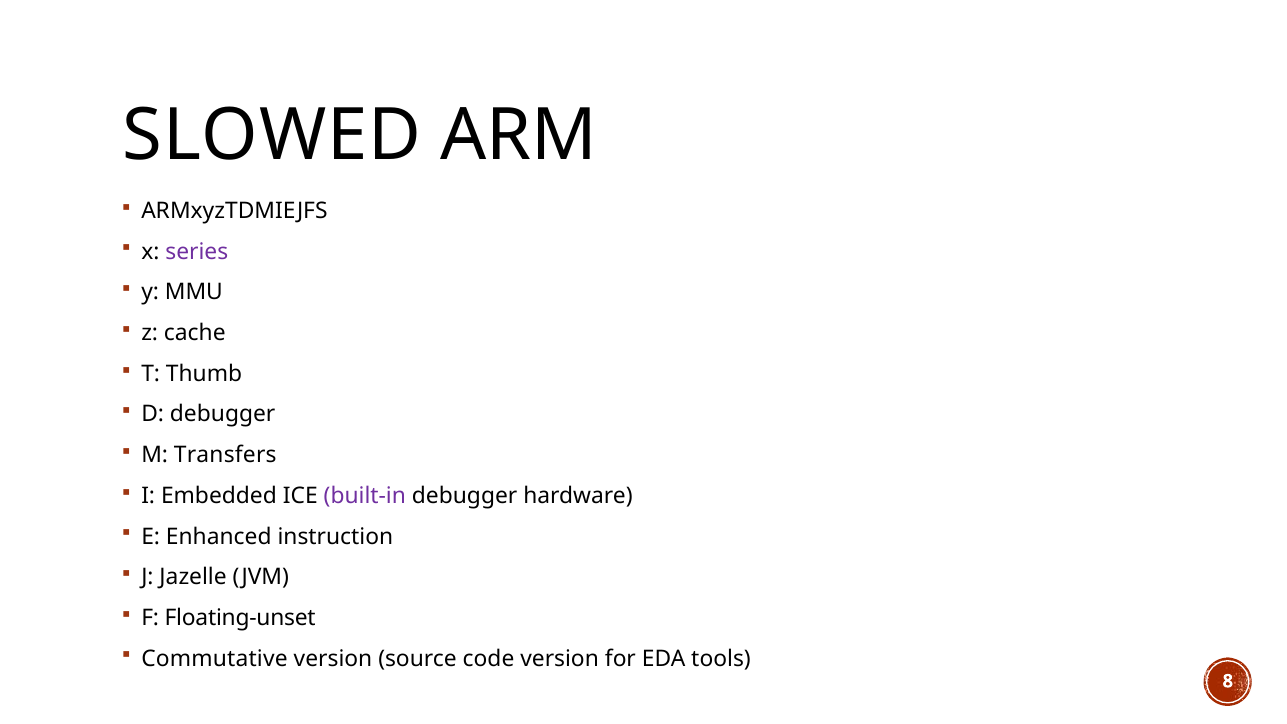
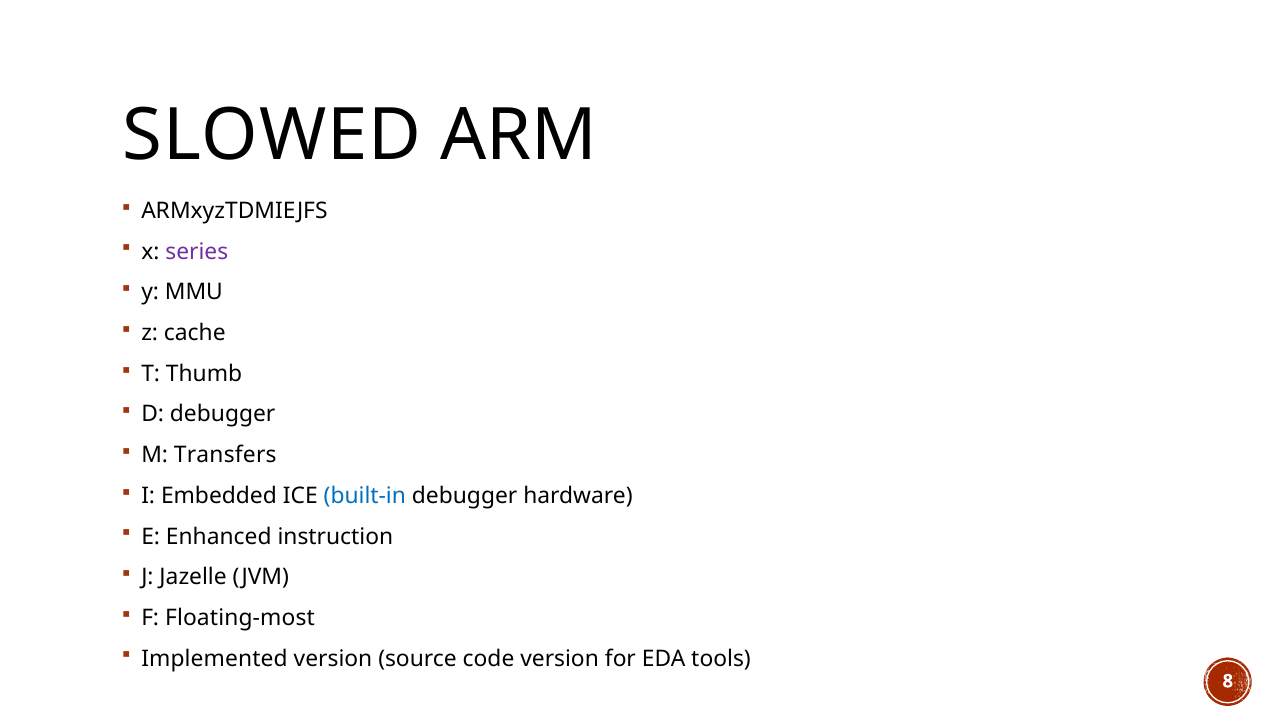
built-in colour: purple -> blue
Floating-unset: Floating-unset -> Floating-most
Commutative: Commutative -> Implemented
